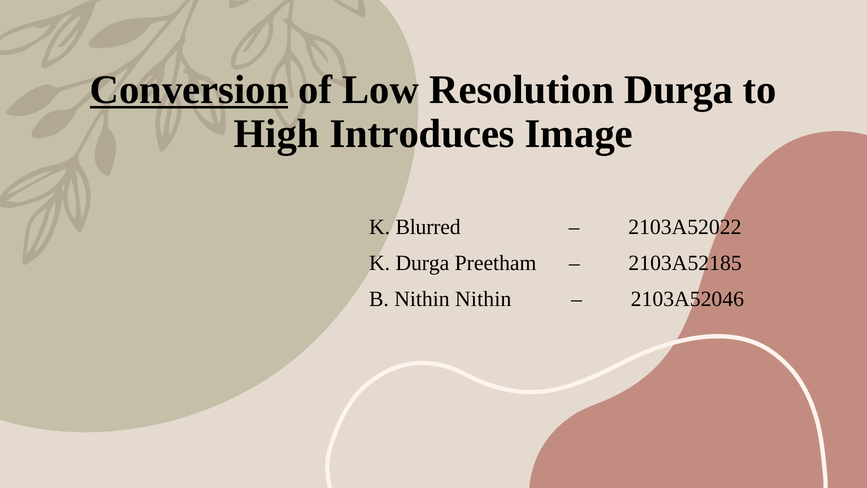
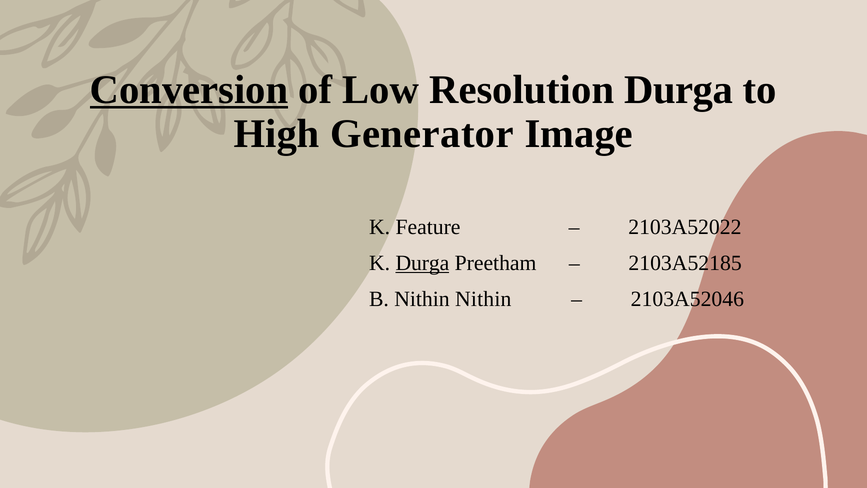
Introduces: Introduces -> Generator
Blurred: Blurred -> Feature
Durga at (422, 263) underline: none -> present
